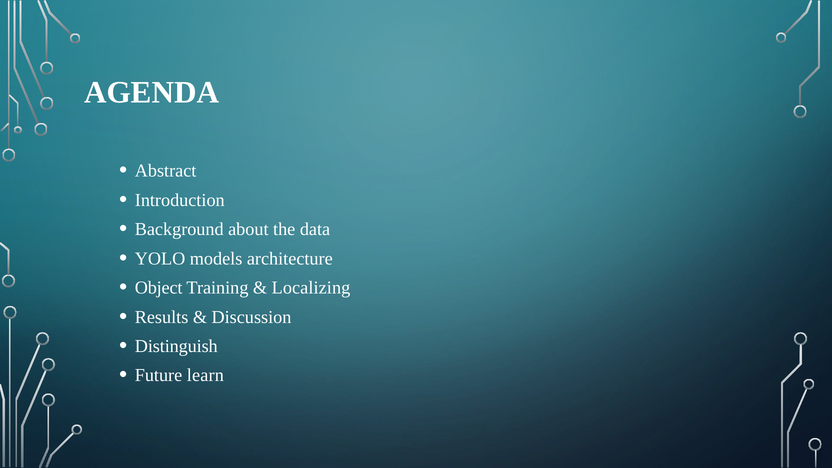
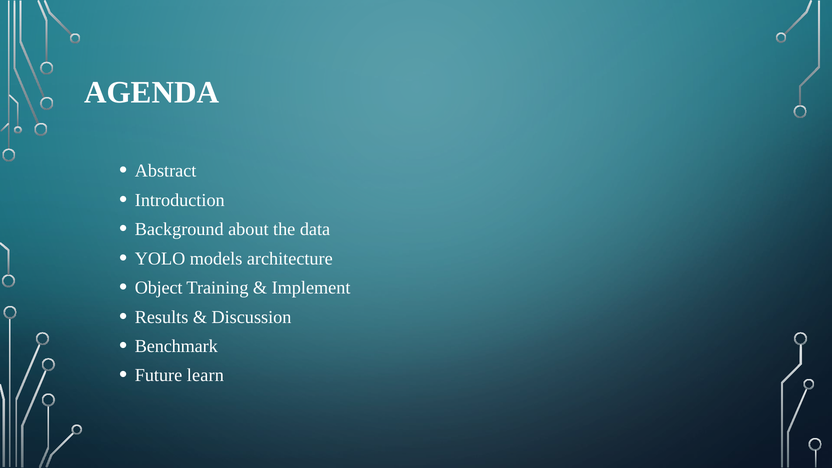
Localizing: Localizing -> Implement
Distinguish: Distinguish -> Benchmark
